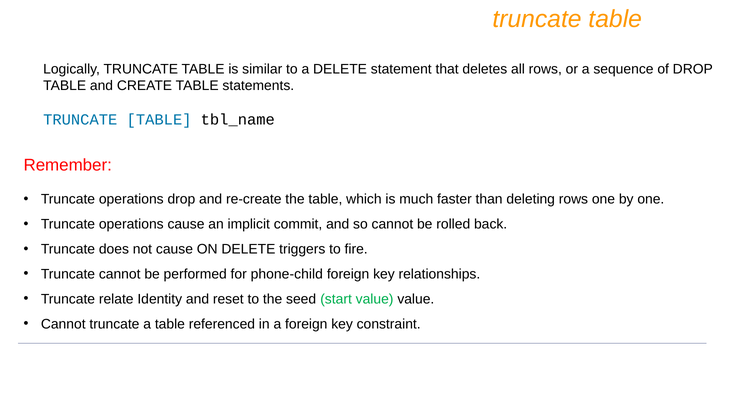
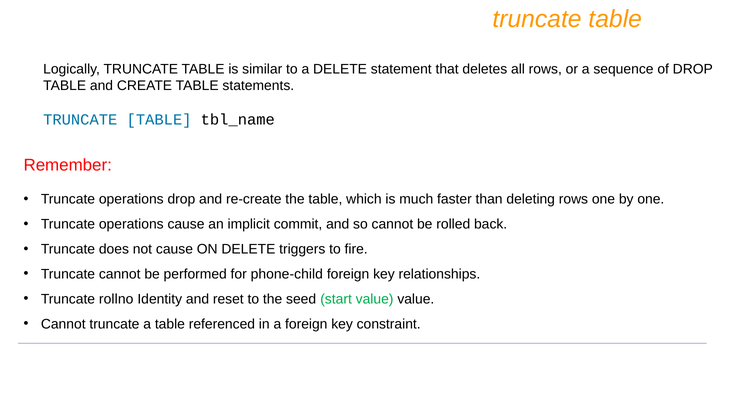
relate: relate -> rollno
